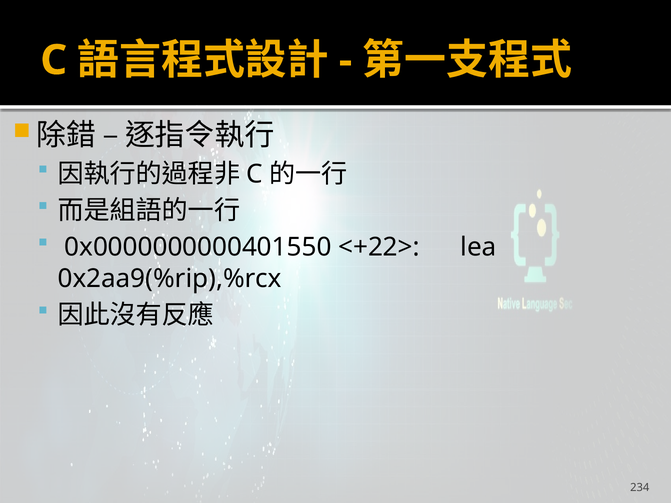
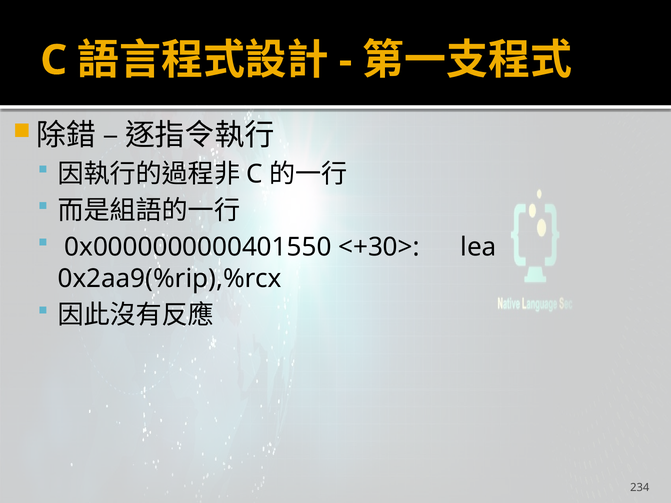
<+22>: <+22> -> <+30>
